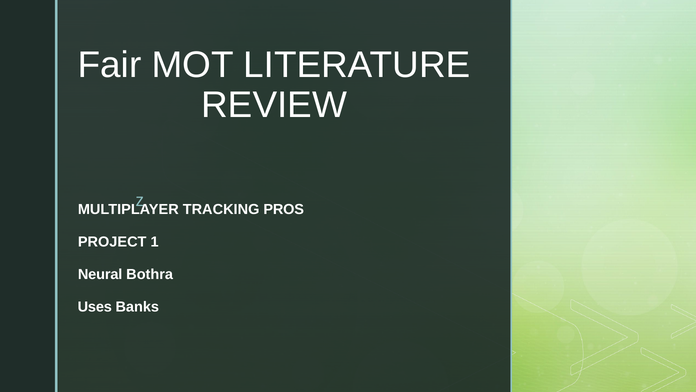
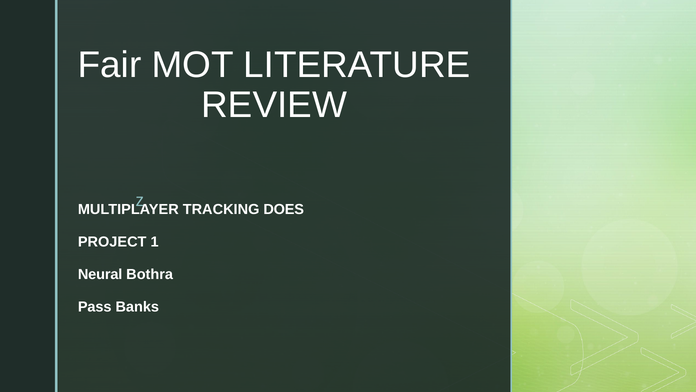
PROS: PROS -> DOES
Uses: Uses -> Pass
